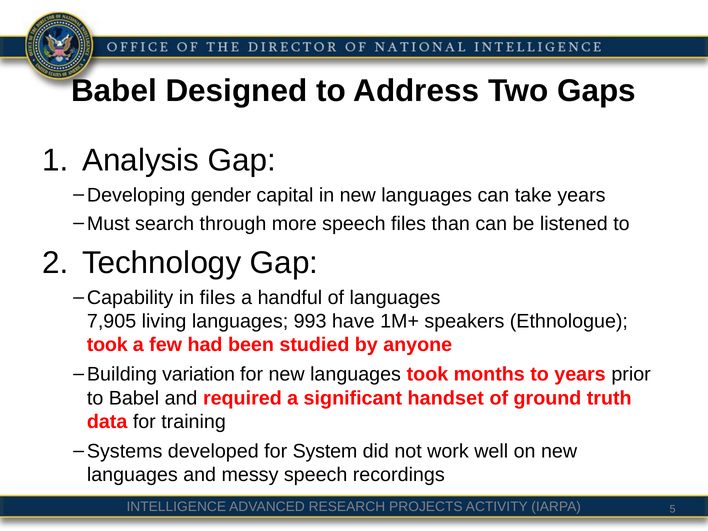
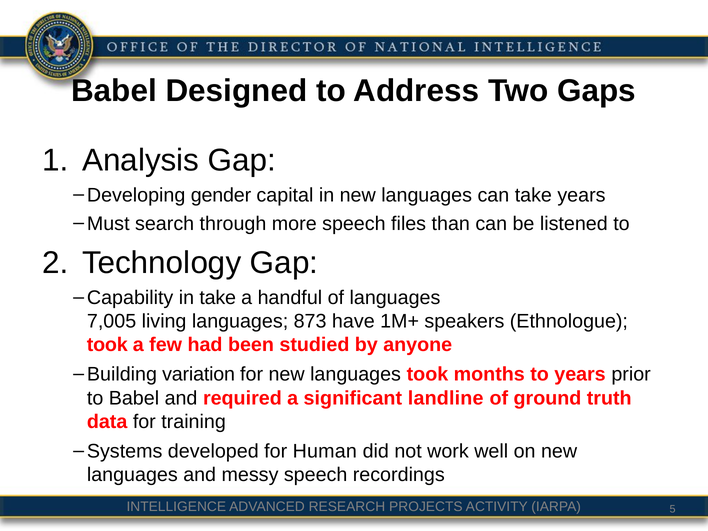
in files: files -> take
7,905: 7,905 -> 7,005
993: 993 -> 873
handset: handset -> landline
System: System -> Human
